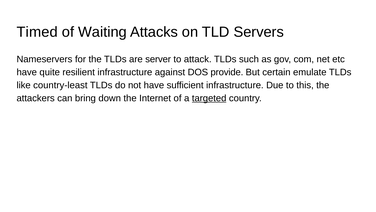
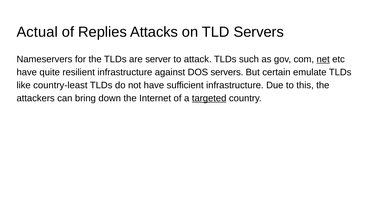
Timed: Timed -> Actual
Waiting: Waiting -> Replies
net underline: none -> present
DOS provide: provide -> servers
